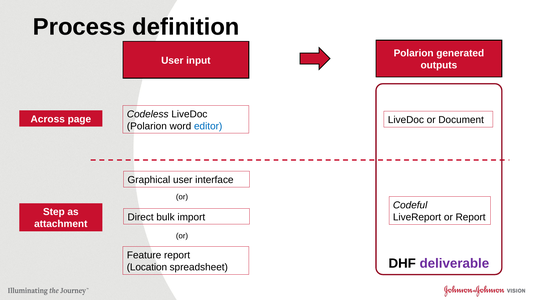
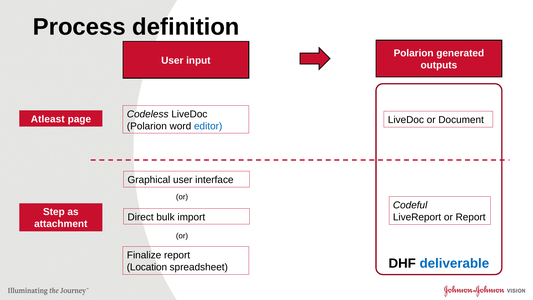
Across: Across -> Atleast
Feature: Feature -> Finalize
deliverable colour: purple -> blue
